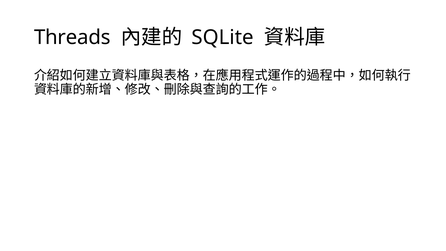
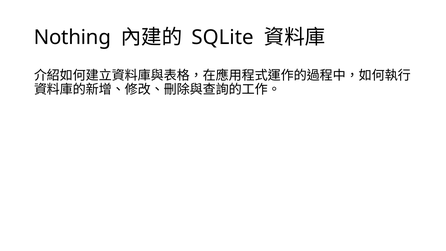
Threads: Threads -> Nothing
